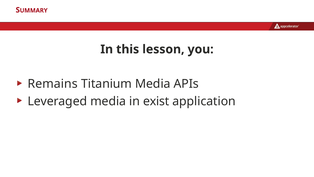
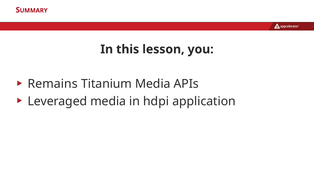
exist: exist -> hdpi
